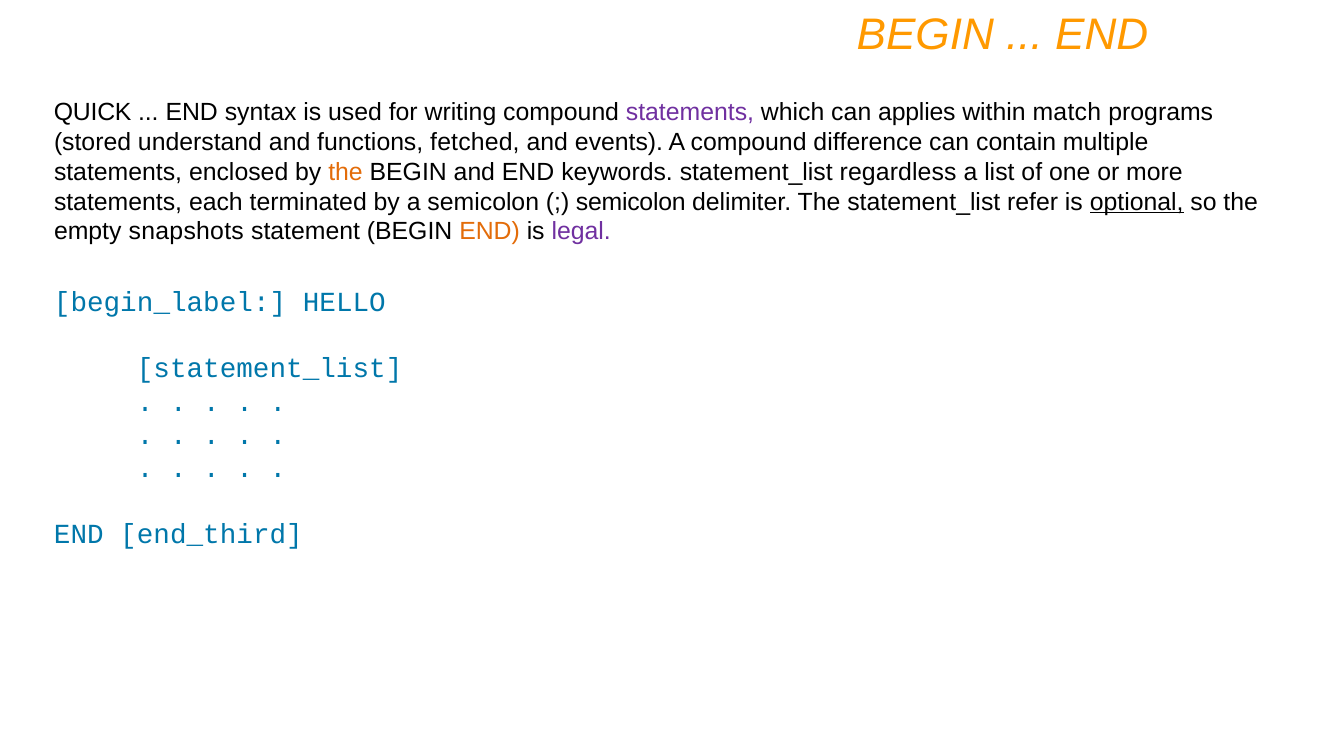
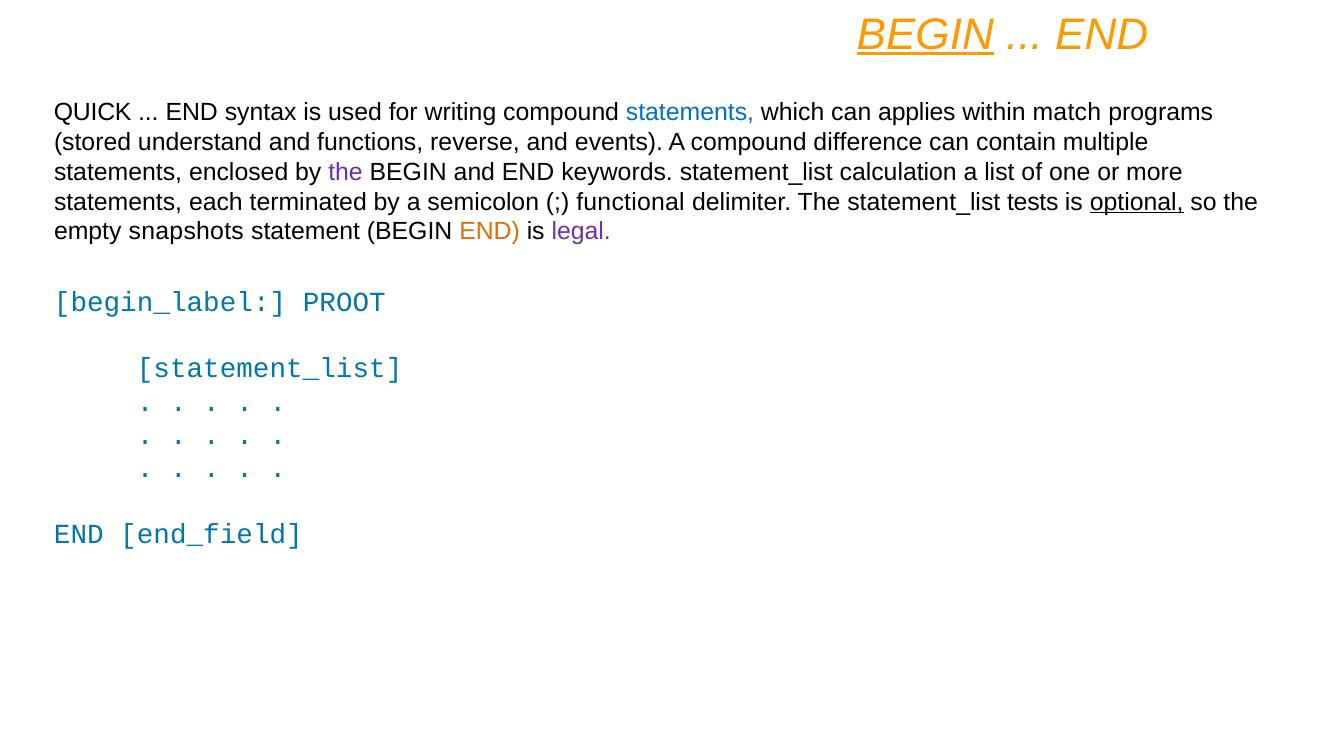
BEGIN at (925, 34) underline: none -> present
statements at (690, 112) colour: purple -> blue
fetched: fetched -> reverse
the at (345, 172) colour: orange -> purple
regardless: regardless -> calculation
semicolon at (631, 202): semicolon -> functional
refer: refer -> tests
HELLO: HELLO -> PROOT
end_third: end_third -> end_field
